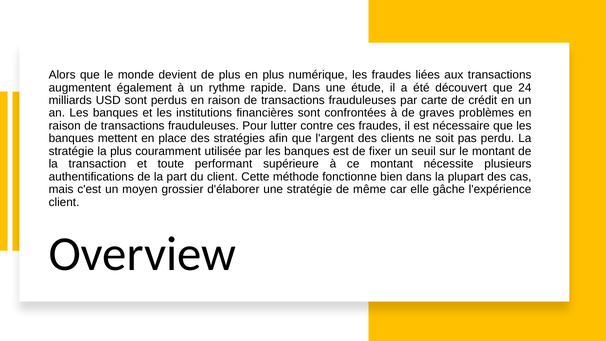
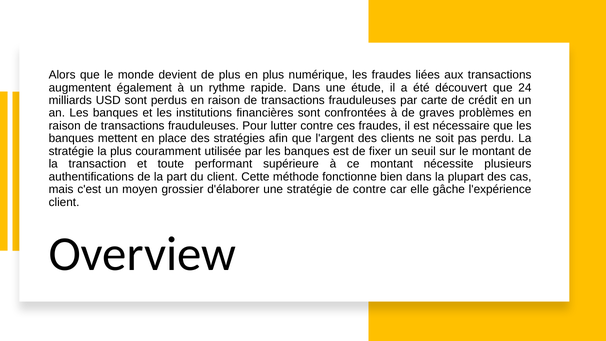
de même: même -> contre
